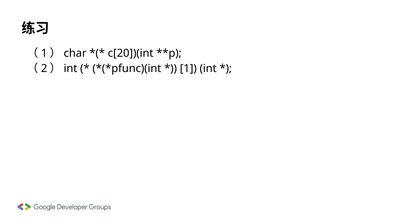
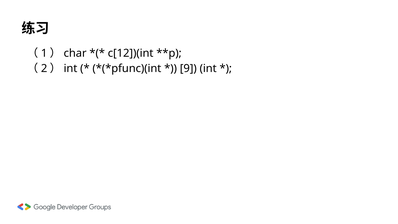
c[20])(int: c[20])(int -> c[12])(int
1 at (188, 69): 1 -> 9
